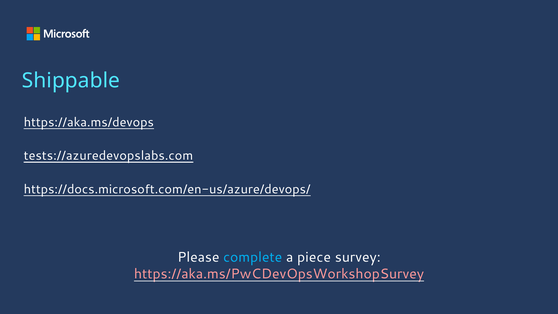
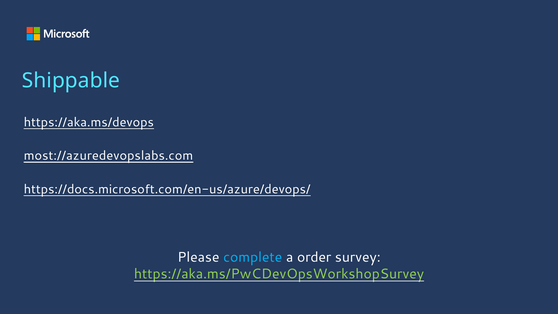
tests://azuredevopslabs.com: tests://azuredevopslabs.com -> most://azuredevopslabs.com
piece: piece -> order
https://aka.ms/PwCDevOpsWorkshopSurvey colour: pink -> light green
